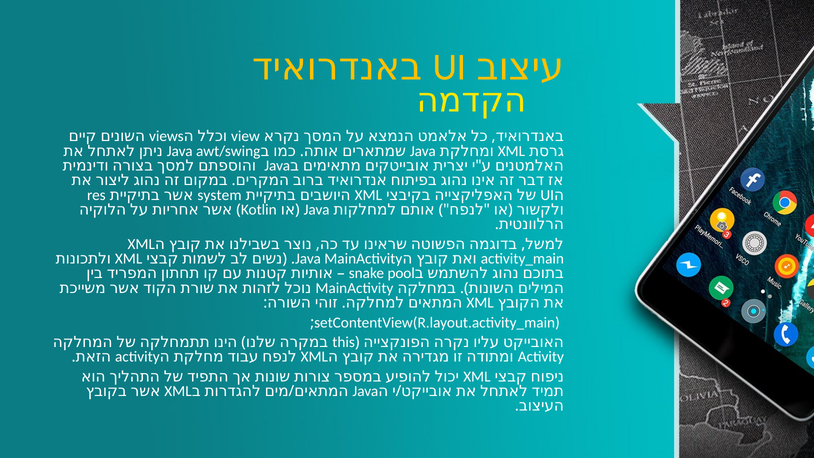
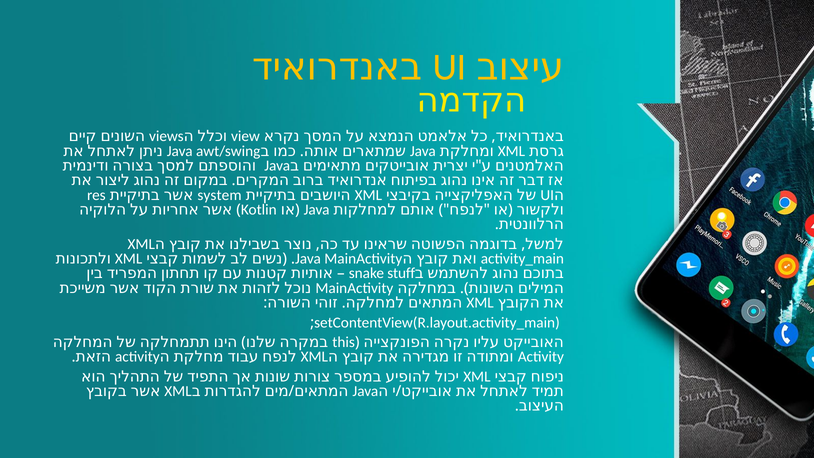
pool: pool -> stuff
